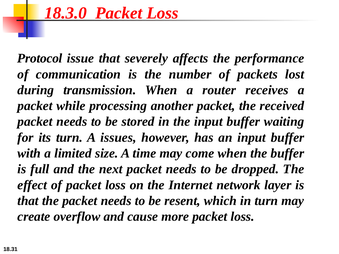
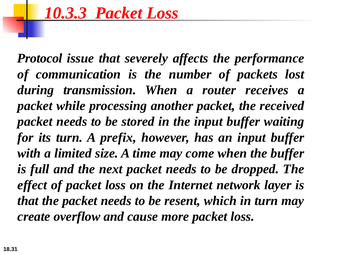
18.3.0: 18.3.0 -> 10.3.3
issues: issues -> prefix
